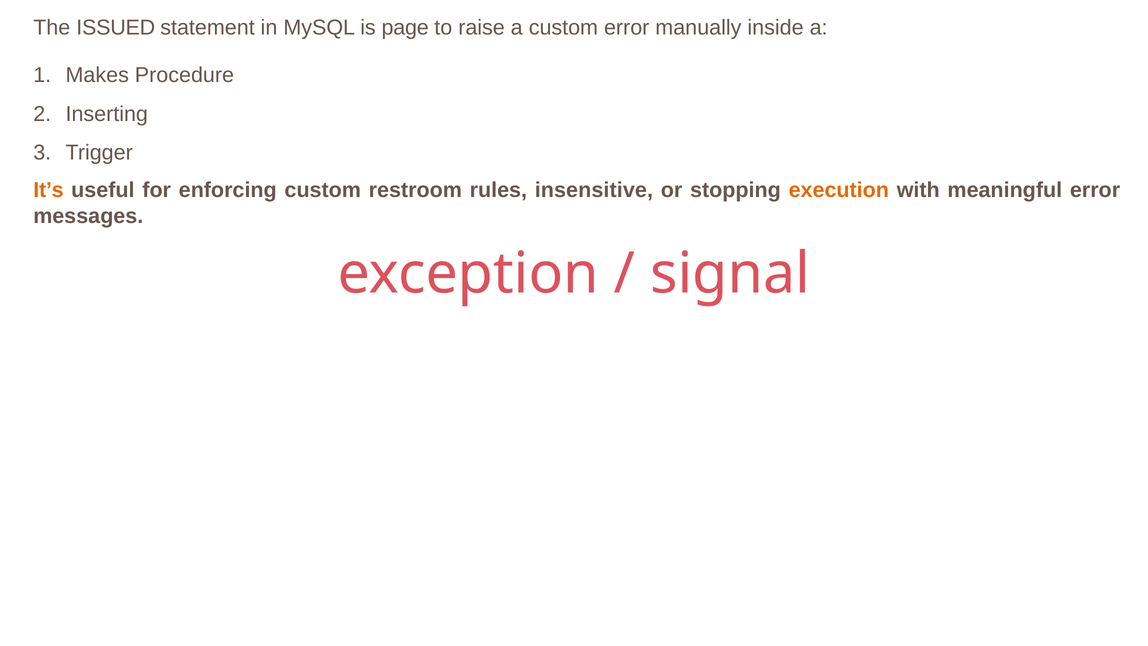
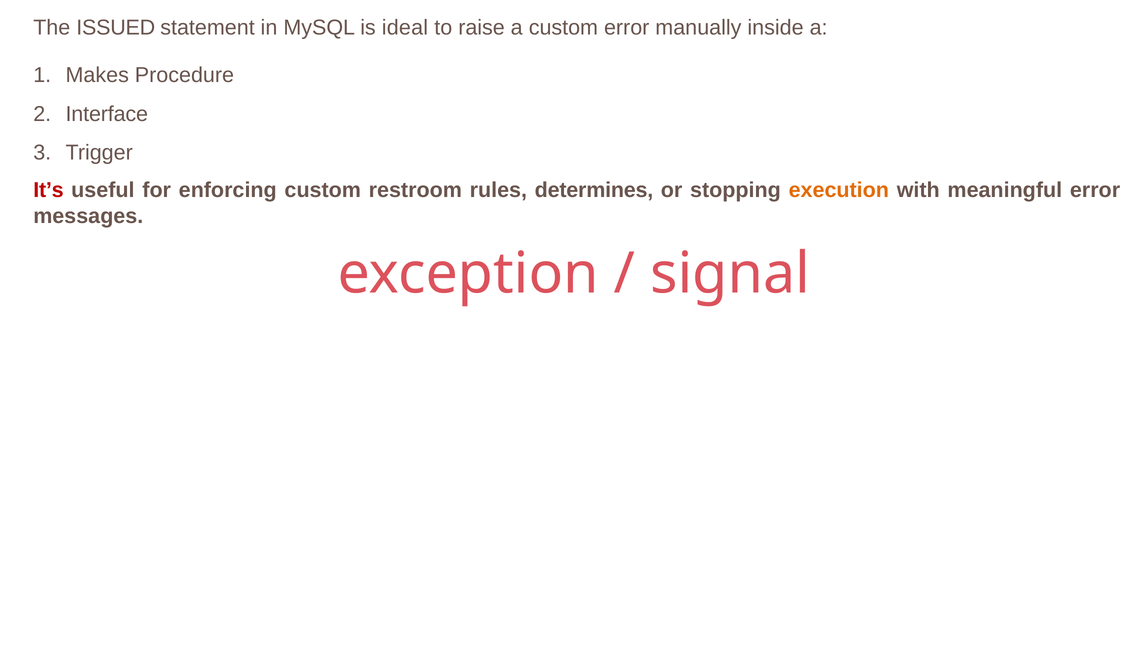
page: page -> ideal
Inserting: Inserting -> Interface
It’s colour: orange -> red
insensitive: insensitive -> determines
